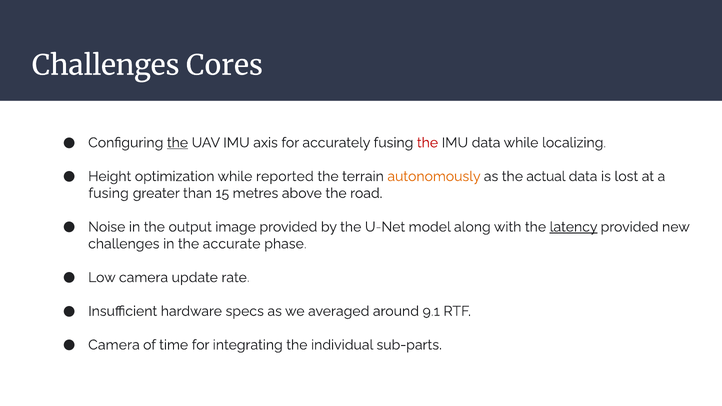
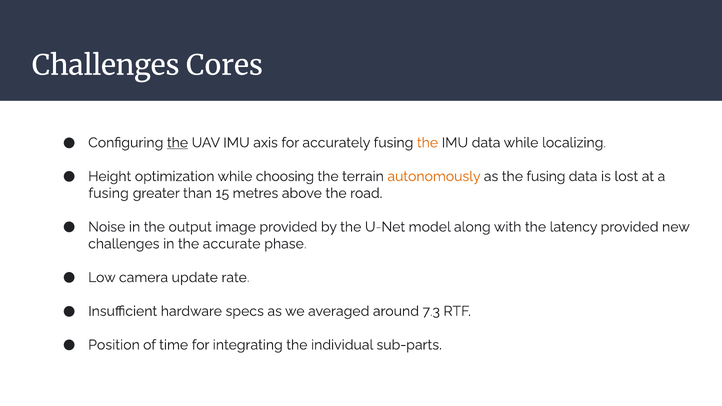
the at (428, 143) colour: red -> orange
reported: reported -> choosing
the actual: actual -> fusing
latency underline: present -> none
9.1: 9.1 -> 7.3
Camera at (114, 345): Camera -> Position
